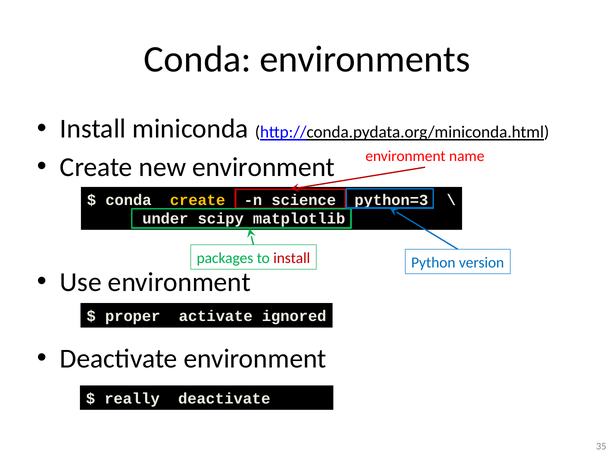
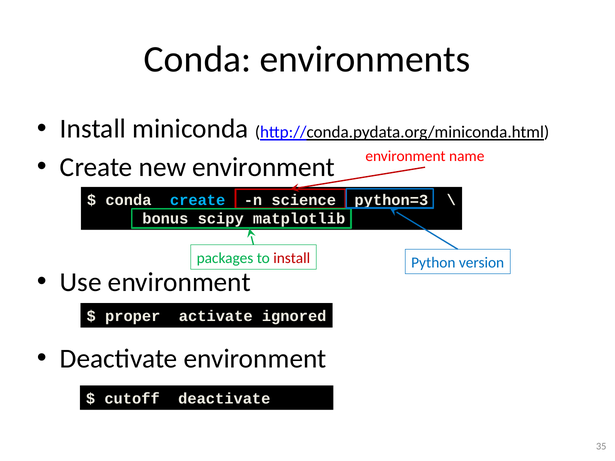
create at (198, 200) colour: yellow -> light blue
under: under -> bonus
really: really -> cutoff
